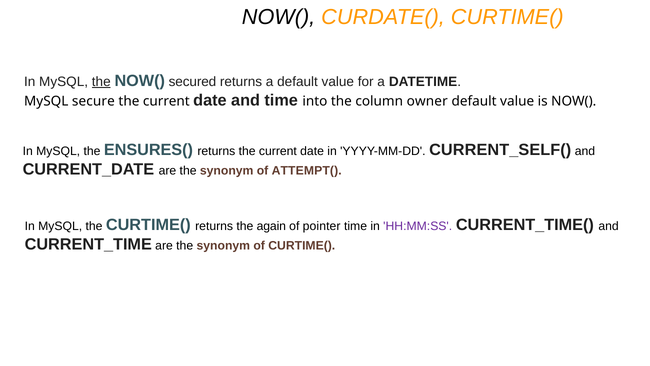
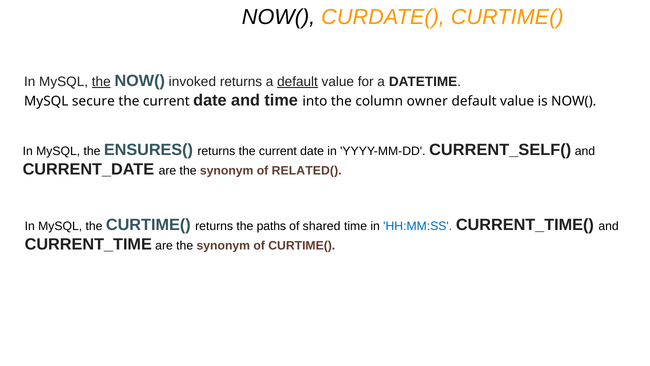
secured: secured -> invoked
default at (298, 82) underline: none -> present
ATTEMPT(: ATTEMPT( -> RELATED(
again: again -> paths
pointer: pointer -> shared
HH:MM:SS colour: purple -> blue
